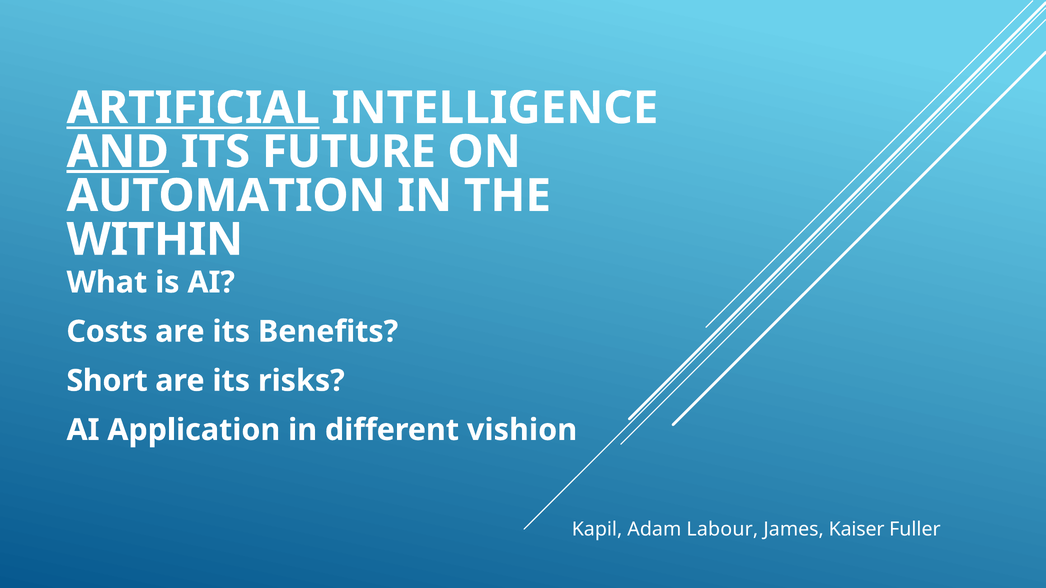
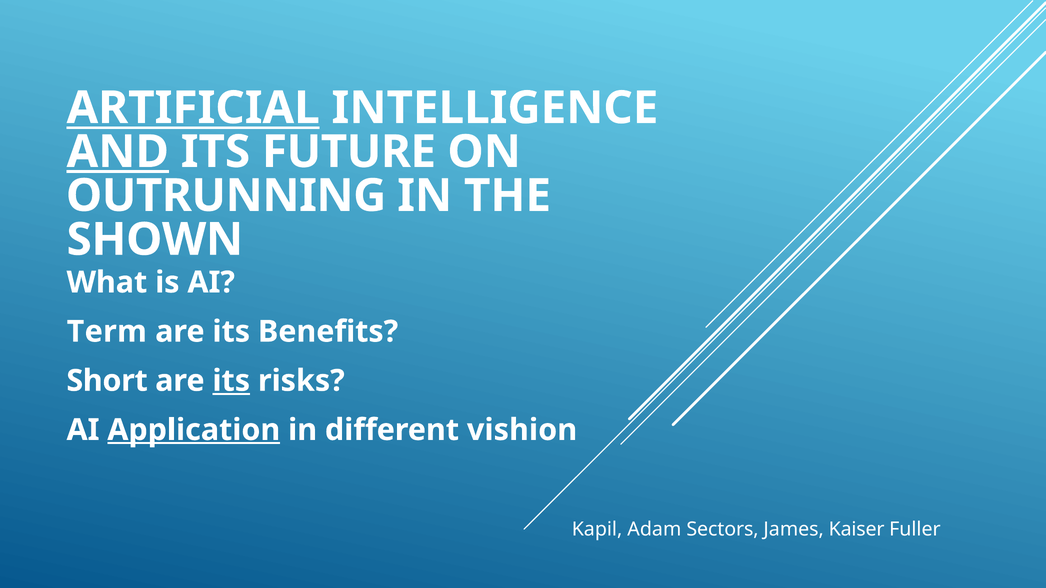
AUTOMATION: AUTOMATION -> OUTRUNNING
WITHIN: WITHIN -> SHOWN
Costs: Costs -> Term
its at (231, 381) underline: none -> present
Application underline: none -> present
Labour: Labour -> Sectors
